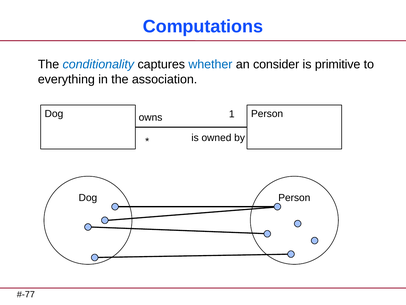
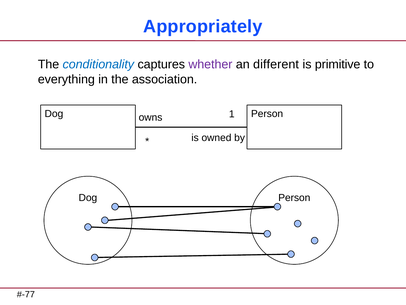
Computations: Computations -> Appropriately
whether colour: blue -> purple
consider: consider -> different
